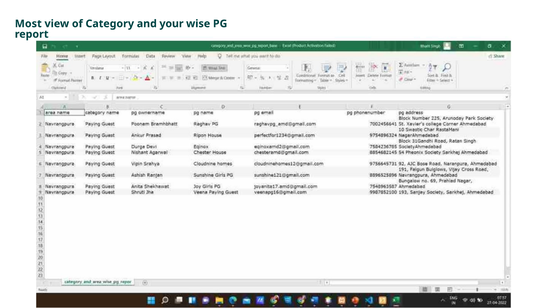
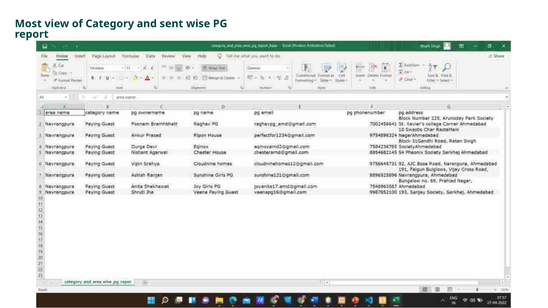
your: your -> sent
